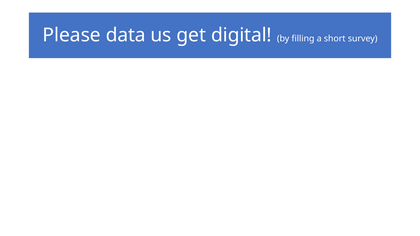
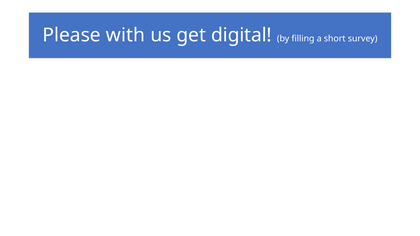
data: data -> with
